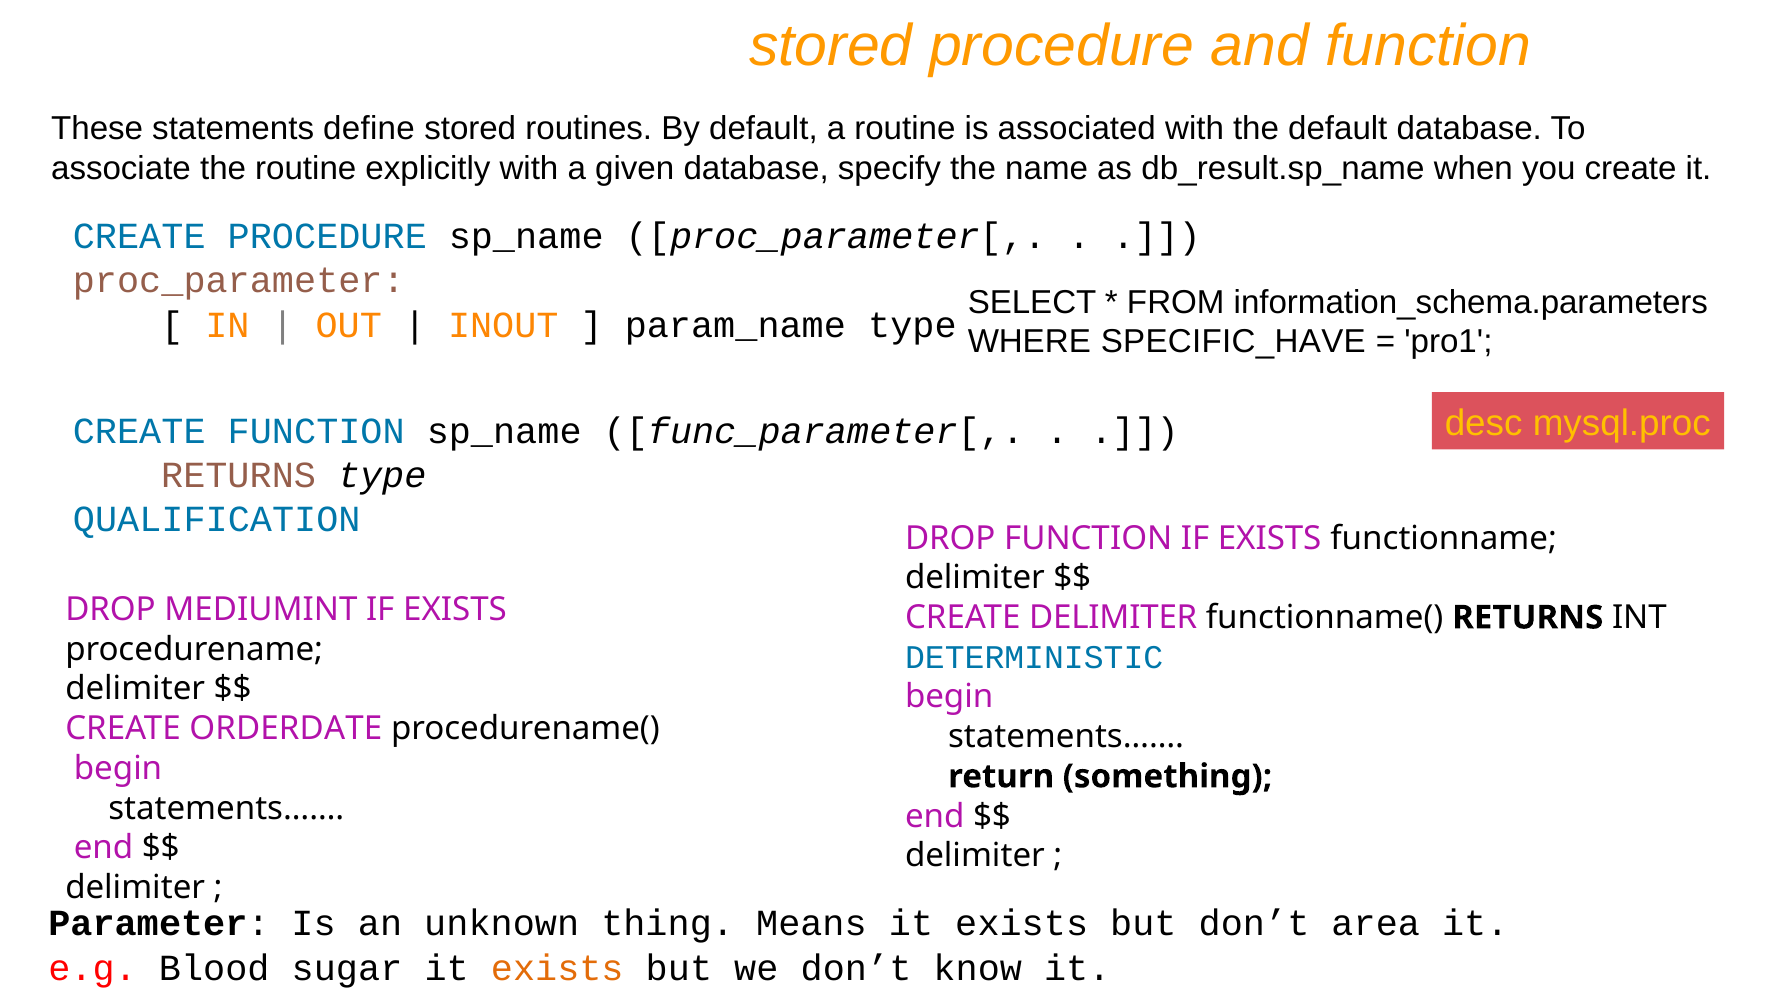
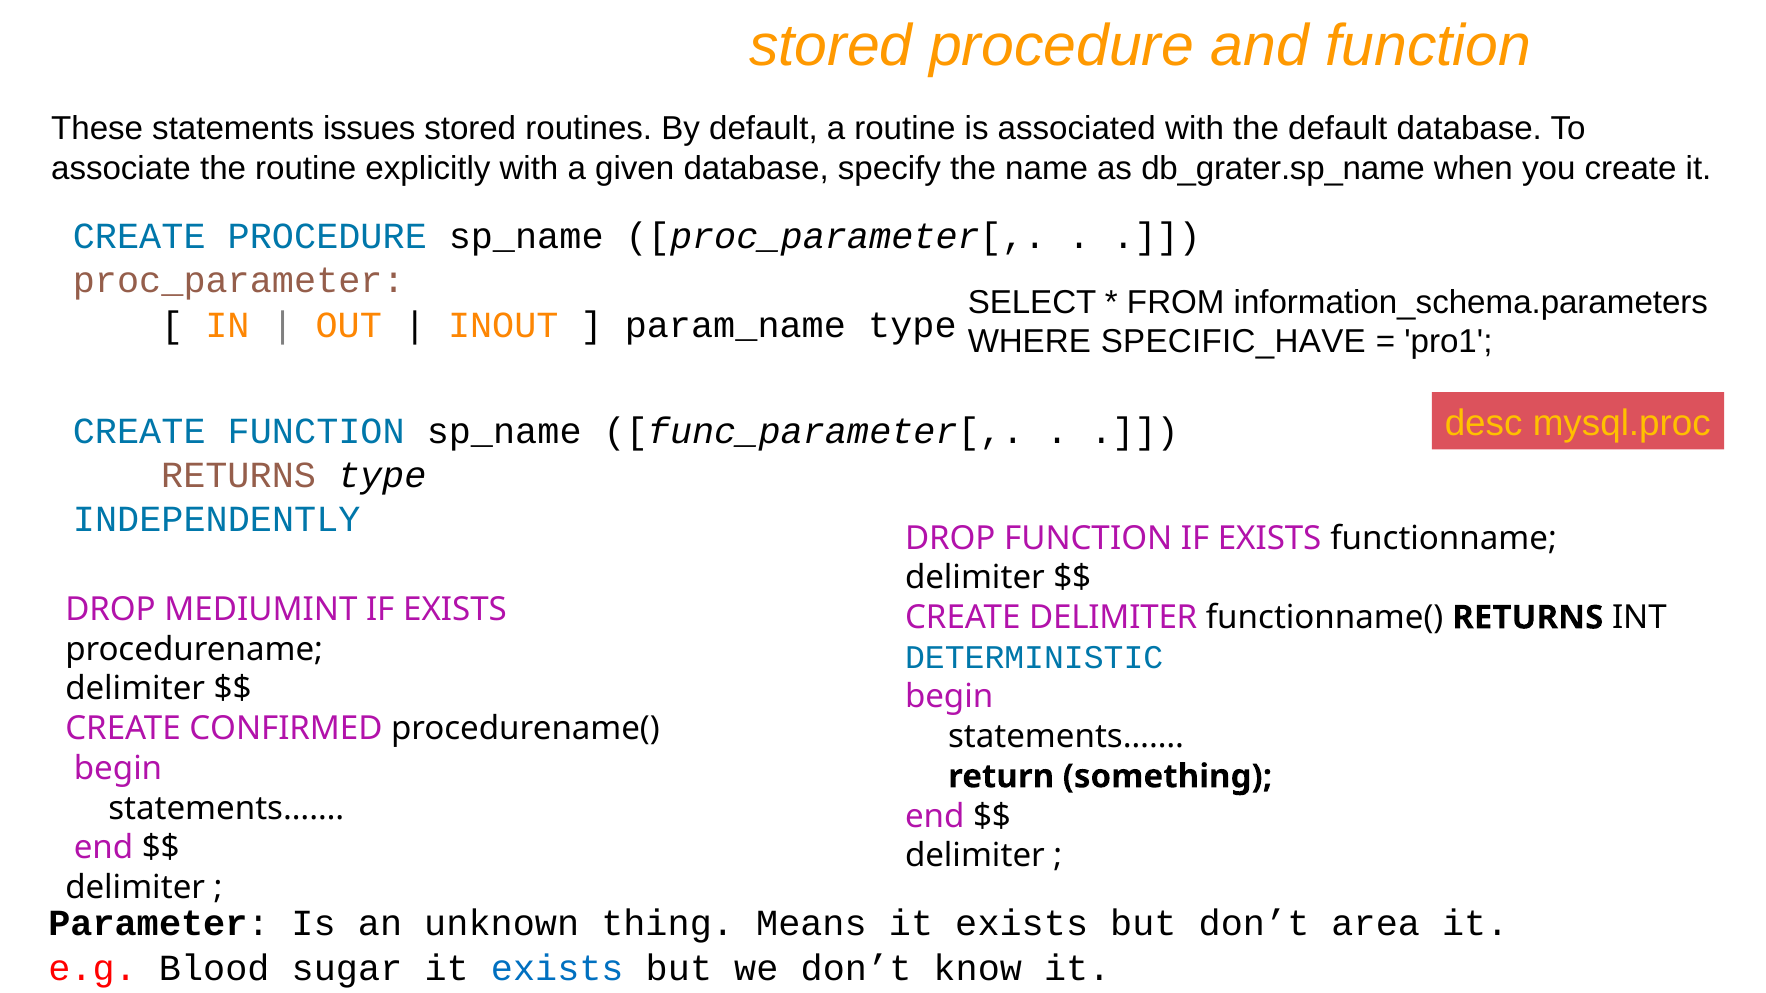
define: define -> issues
db_result.sp_name: db_result.sp_name -> db_grater.sp_name
QUALIFICATION: QUALIFICATION -> INDEPENDENTLY
ORDERDATE: ORDERDATE -> CONFIRMED
exists at (557, 968) colour: orange -> blue
